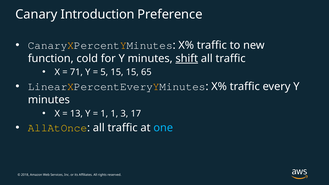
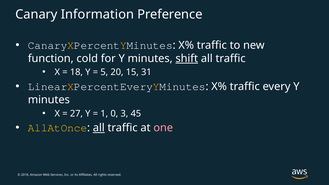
Introduction: Introduction -> Information
71: 71 -> 18
5 15: 15 -> 20
65: 65 -> 31
13: 13 -> 27
1 1: 1 -> 0
17: 17 -> 45
all at (99, 128) underline: none -> present
one colour: light blue -> pink
